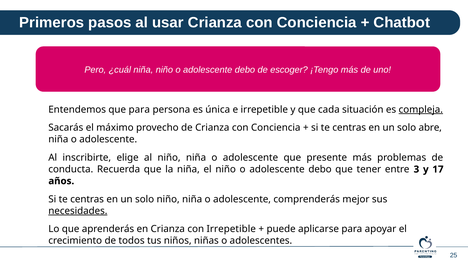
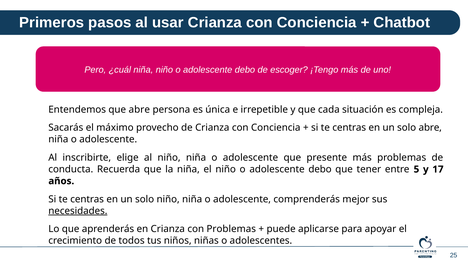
que para: para -> abre
compleja underline: present -> none
3: 3 -> 5
con Irrepetible: Irrepetible -> Problemas
